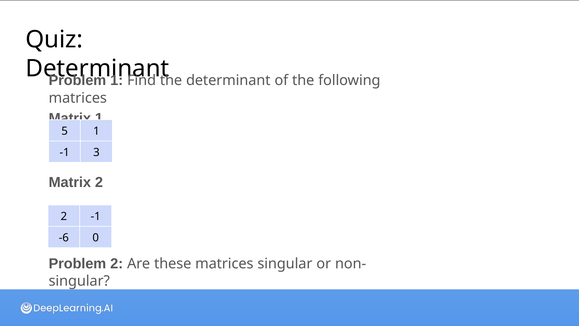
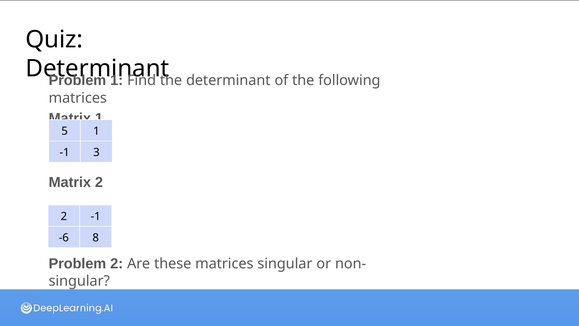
0: 0 -> 8
